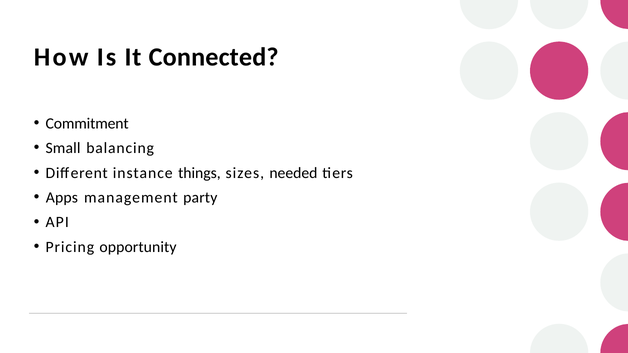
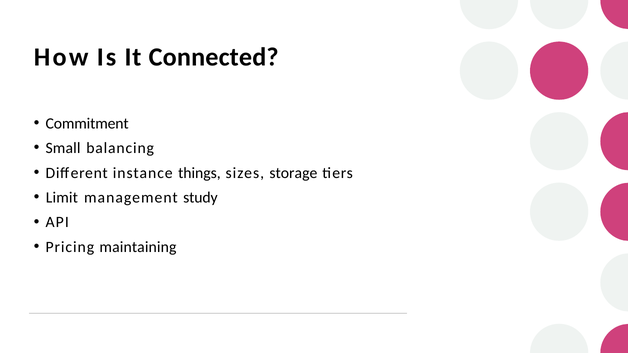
needed: needed -> storage
Apps: Apps -> Limit
party: party -> study
opportunity: opportunity -> maintaining
